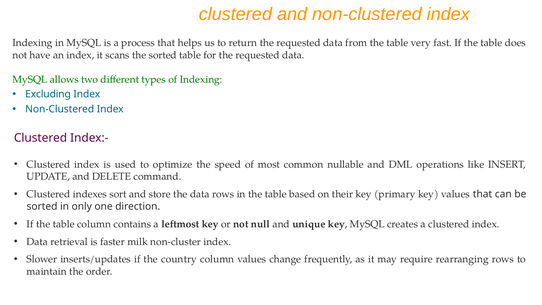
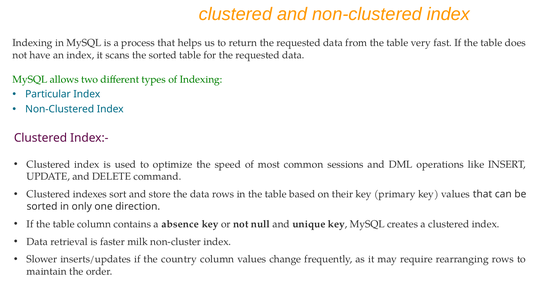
Excluding: Excluding -> Particular
nullable: nullable -> sessions
leftmost: leftmost -> absence
